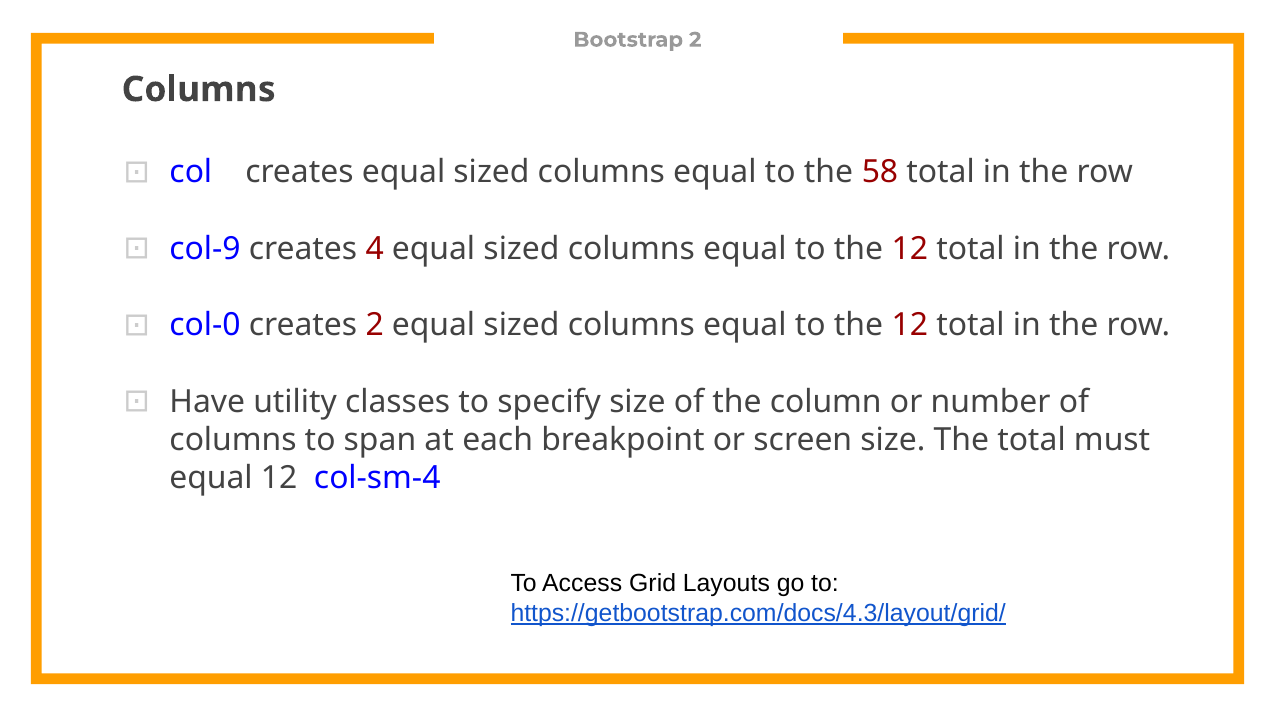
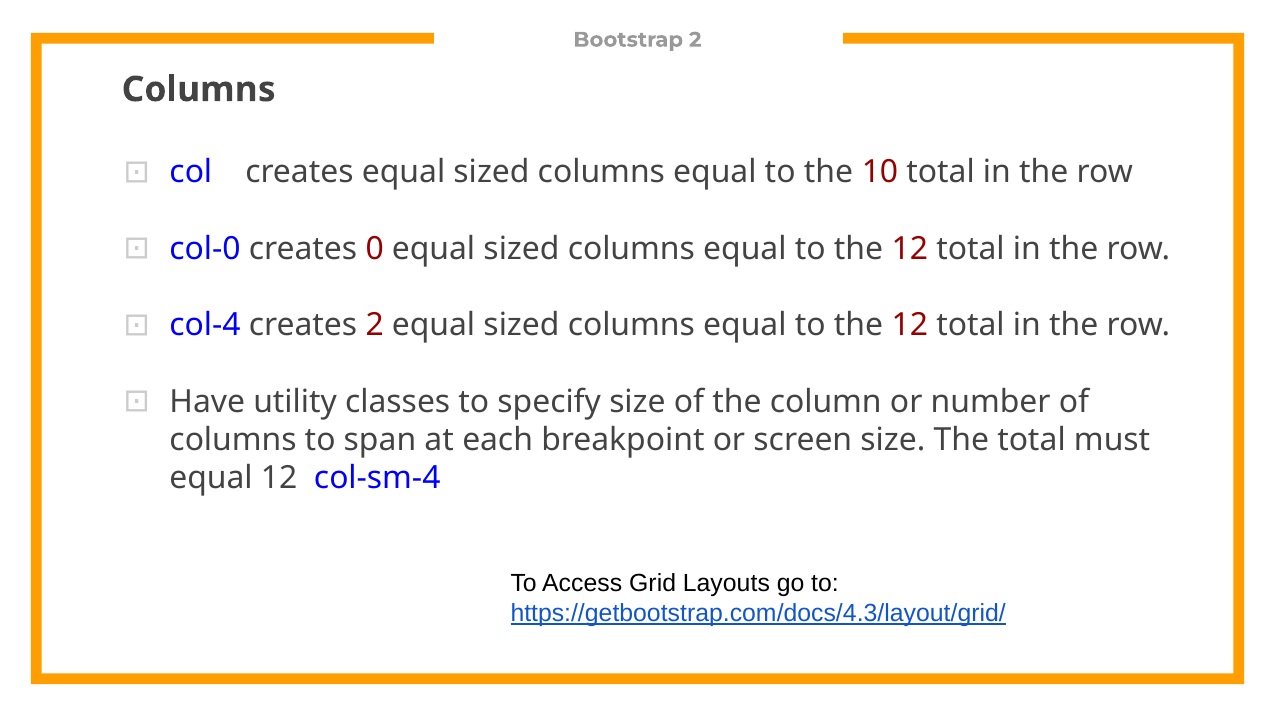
58: 58 -> 10
col-9: col-9 -> col-0
4: 4 -> 0
col-0: col-0 -> col-4
